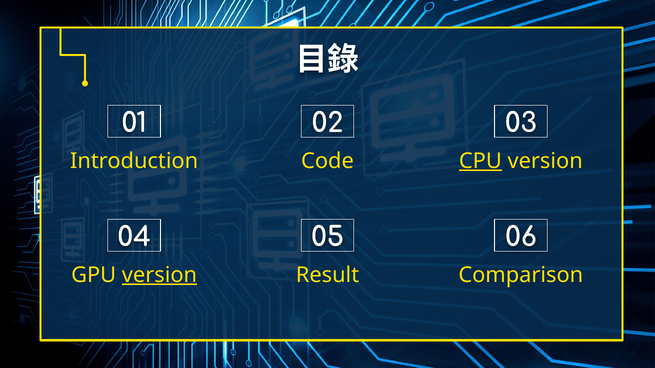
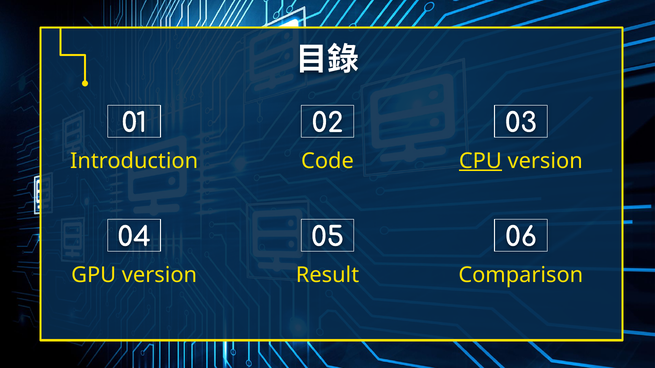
version at (159, 275) underline: present -> none
